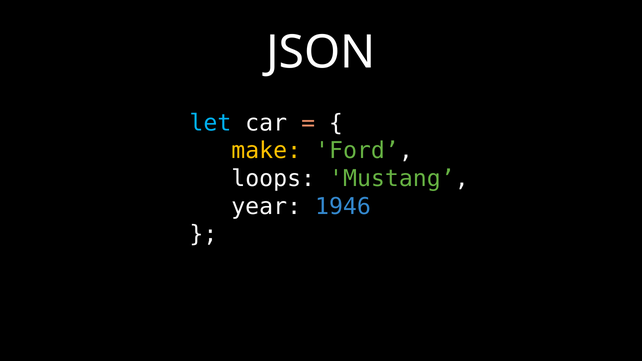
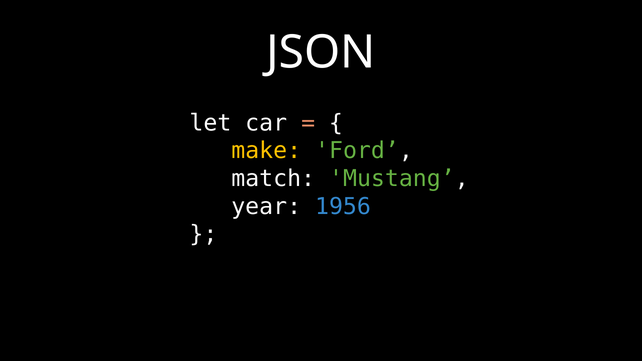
let colour: light blue -> white
loops: loops -> match
1946: 1946 -> 1956
